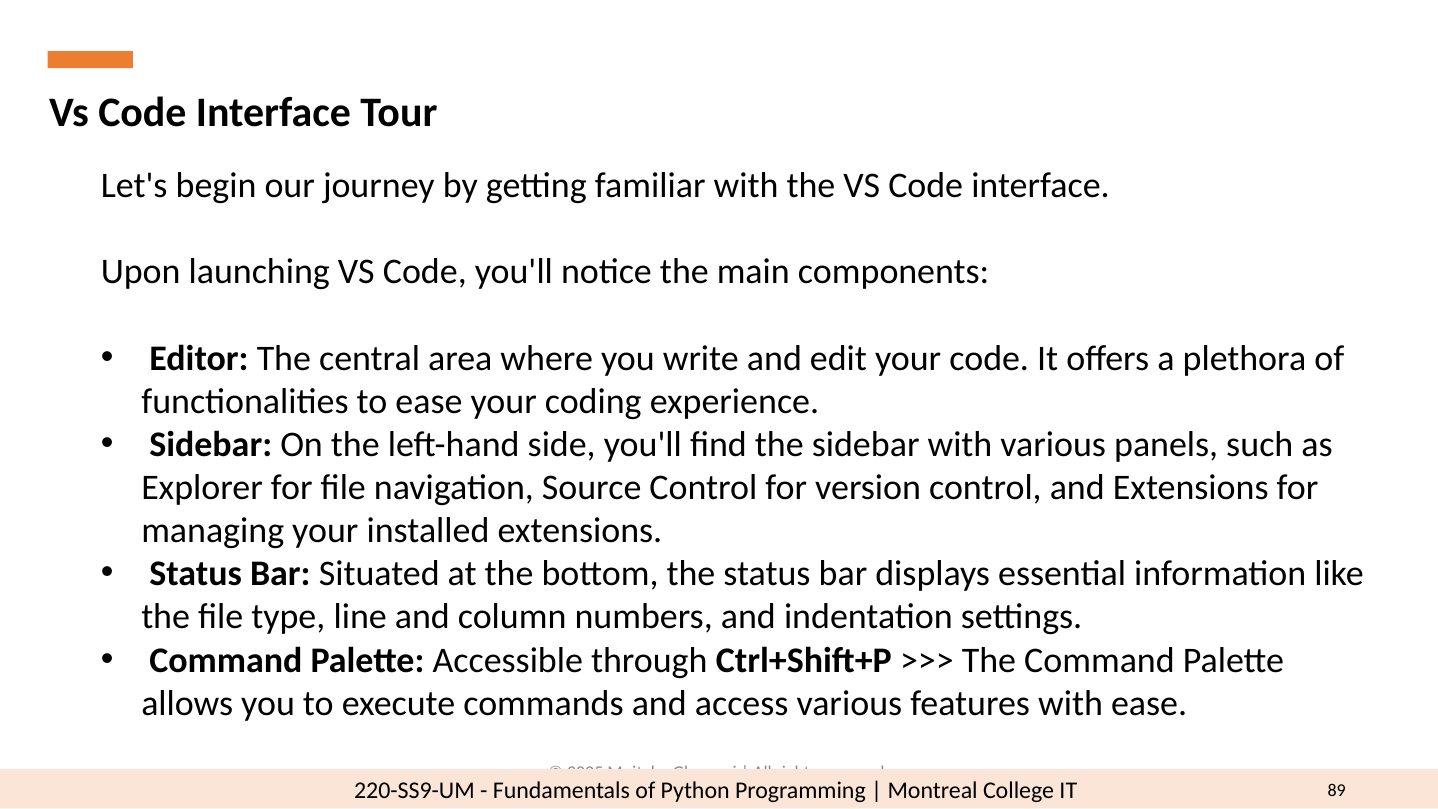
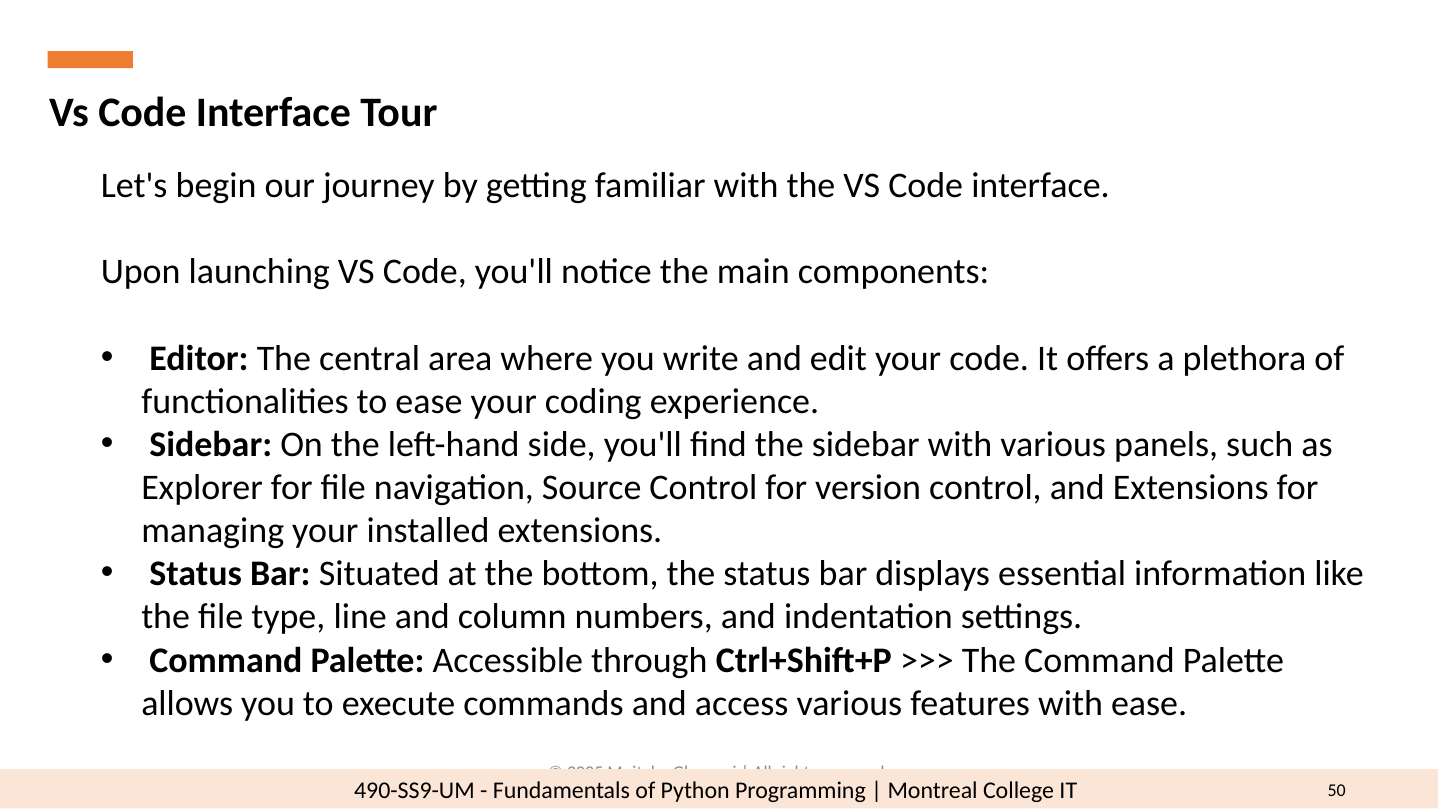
220-SS9-UM: 220-SS9-UM -> 490-SS9-UM
89: 89 -> 50
